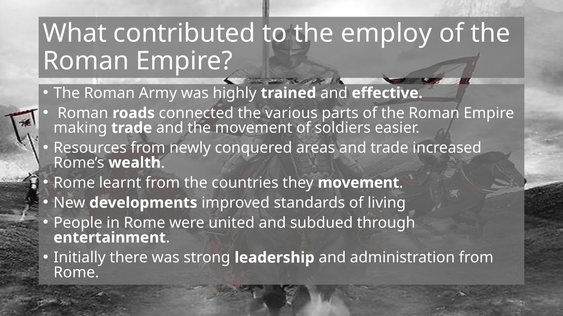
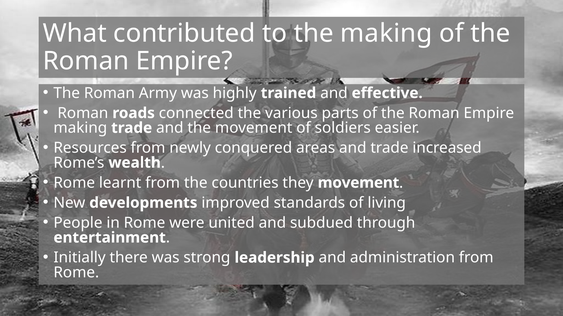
the employ: employ -> making
